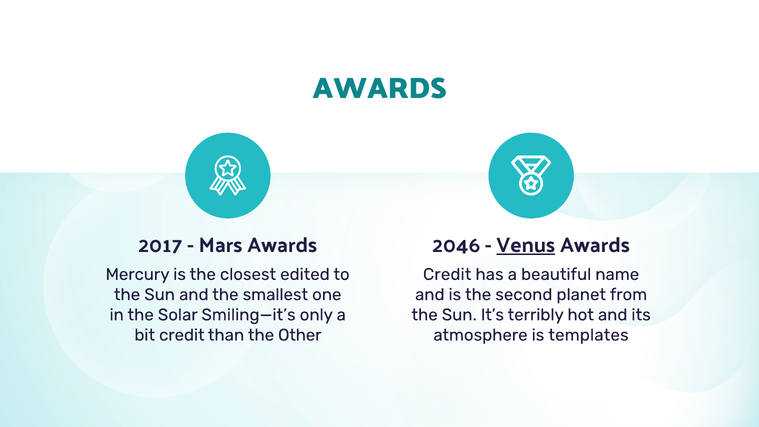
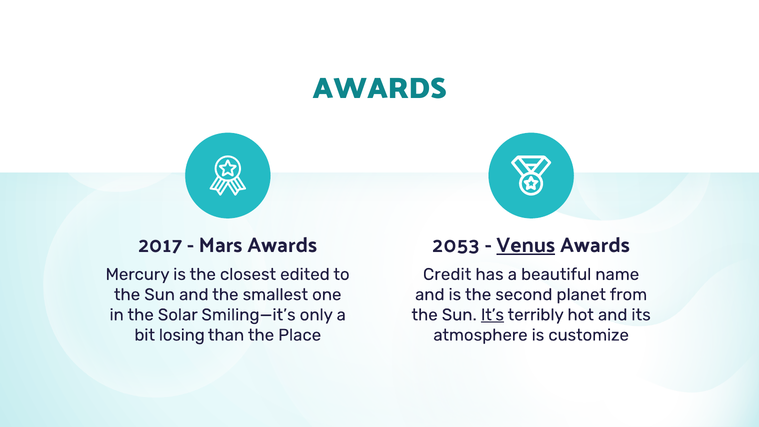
2046: 2046 -> 2053
It’s underline: none -> present
bit credit: credit -> losing
Other: Other -> Place
templates: templates -> customize
